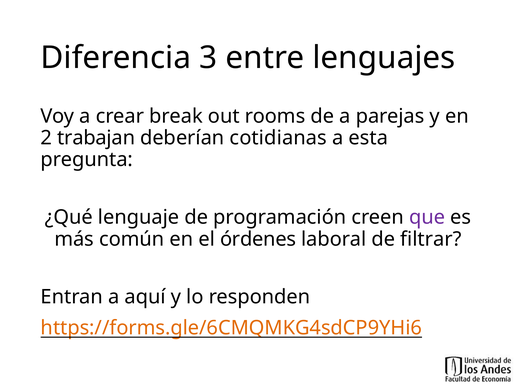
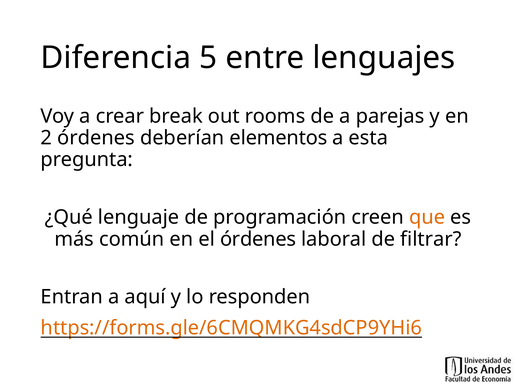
3: 3 -> 5
2 trabajan: trabajan -> órdenes
cotidianas: cotidianas -> elementos
que colour: purple -> orange
